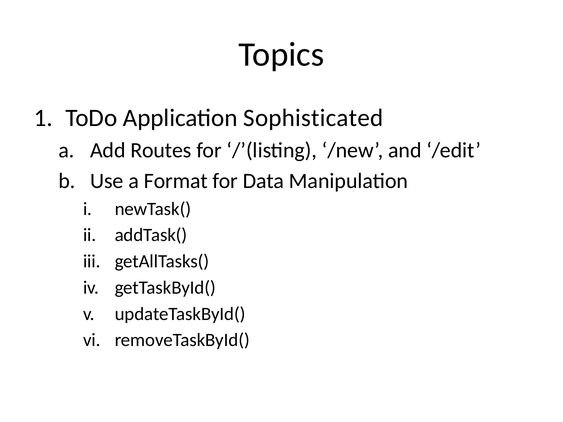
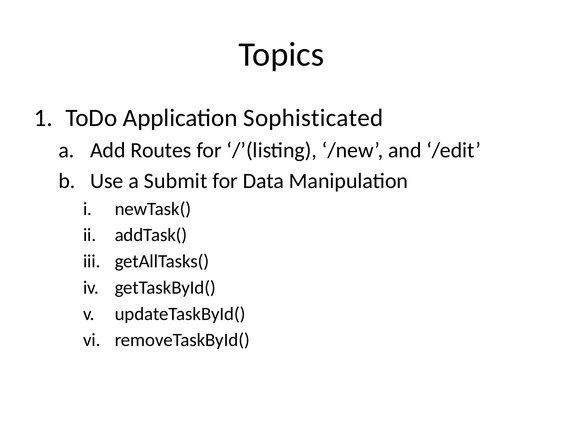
Format: Format -> Submit
